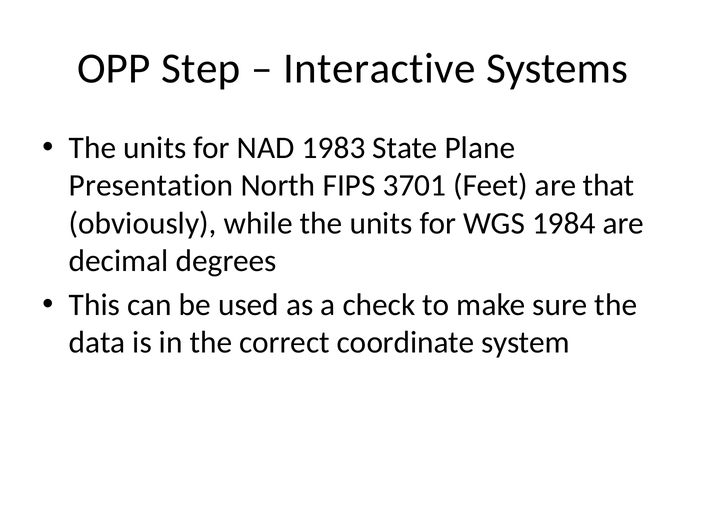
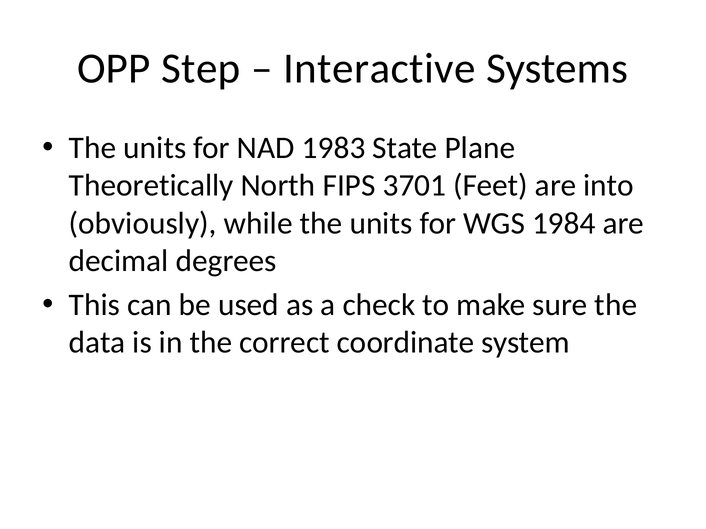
Presentation: Presentation -> Theoretically
that: that -> into
